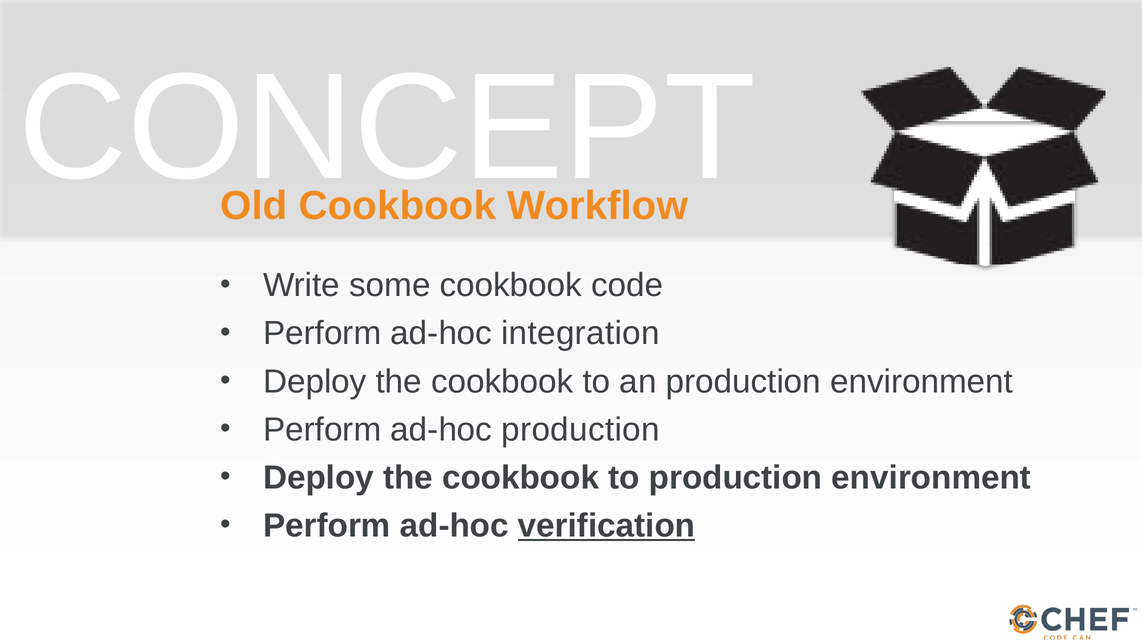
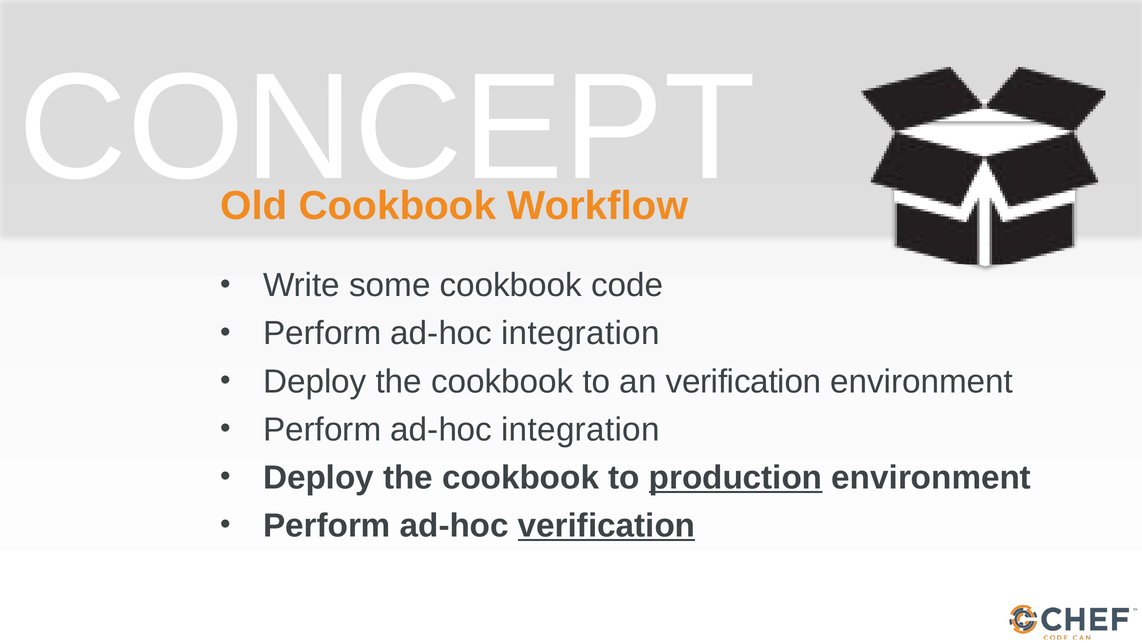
an production: production -> verification
production at (581, 429): production -> integration
production at (736, 477) underline: none -> present
